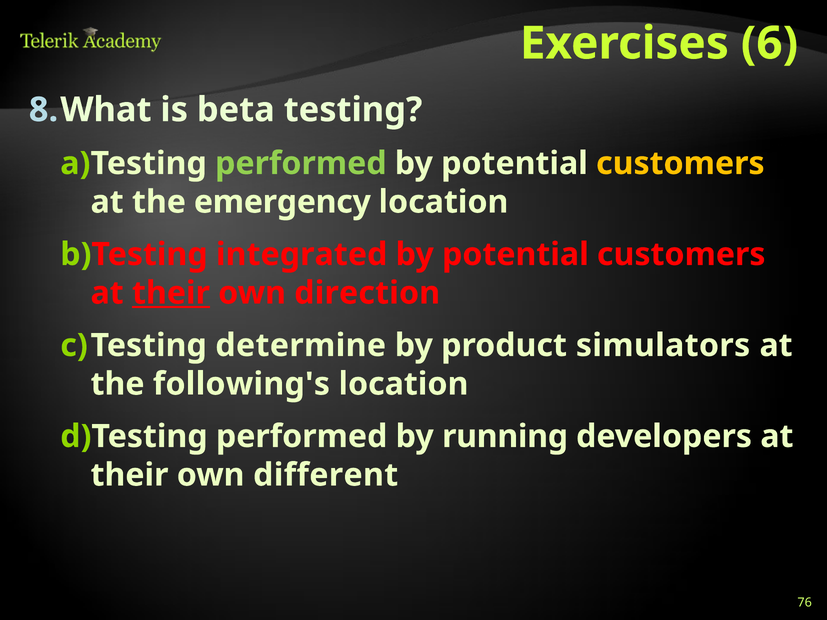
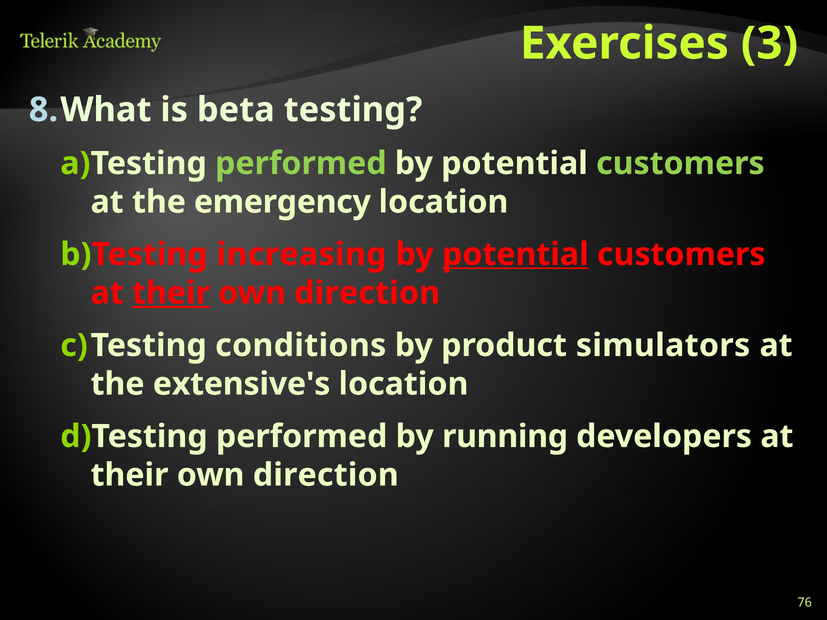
6: 6 -> 3
customers at (680, 163) colour: yellow -> light green
integrated: integrated -> increasing
potential at (515, 255) underline: none -> present
determine: determine -> conditions
following's: following's -> extensive's
different at (326, 475): different -> direction
